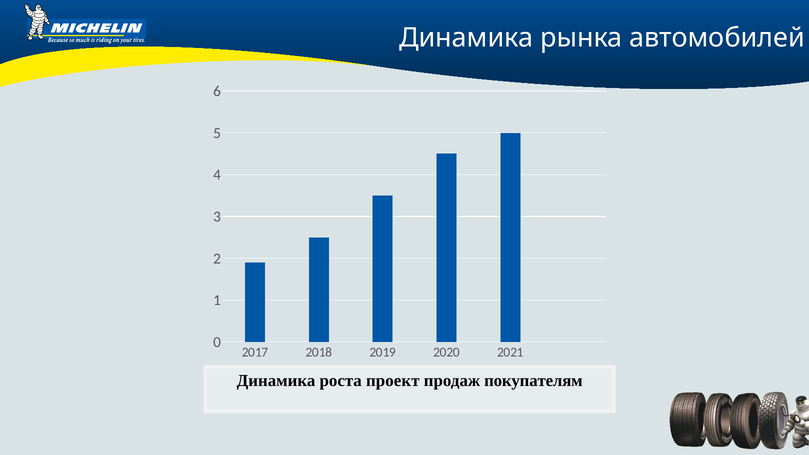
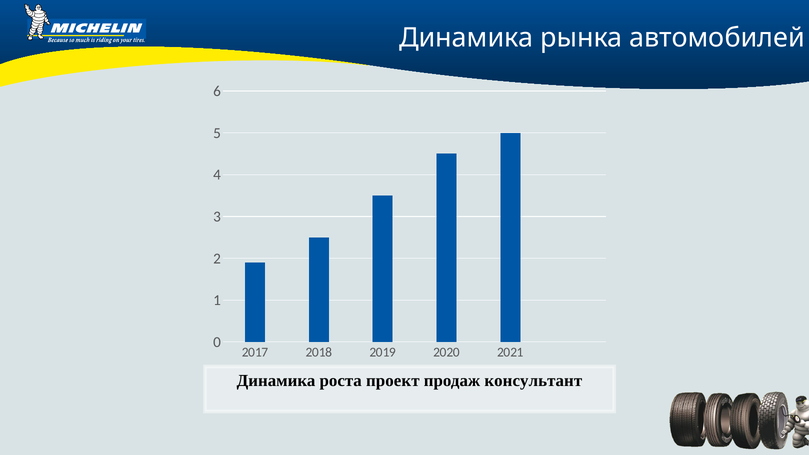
покупателям: покупателям -> консультант
